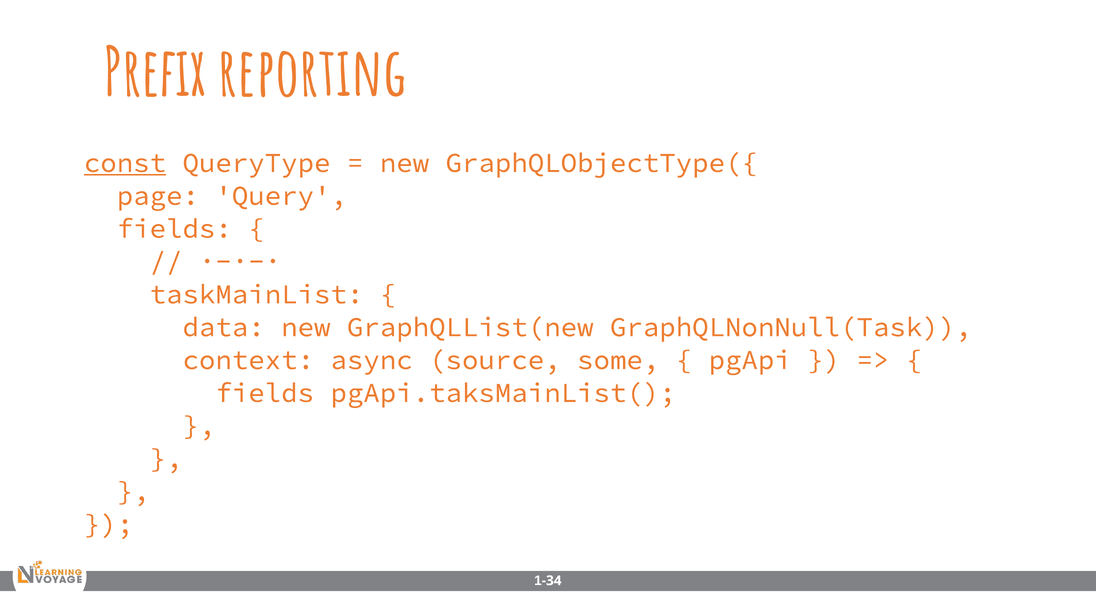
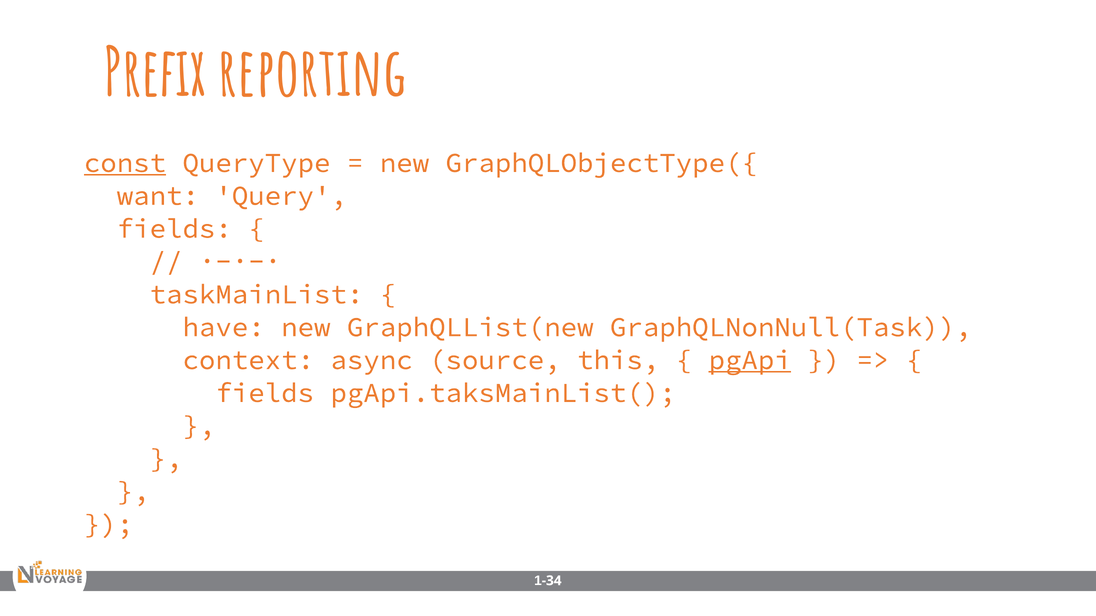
page: page -> want
data: data -> have
some: some -> this
pgApi underline: none -> present
